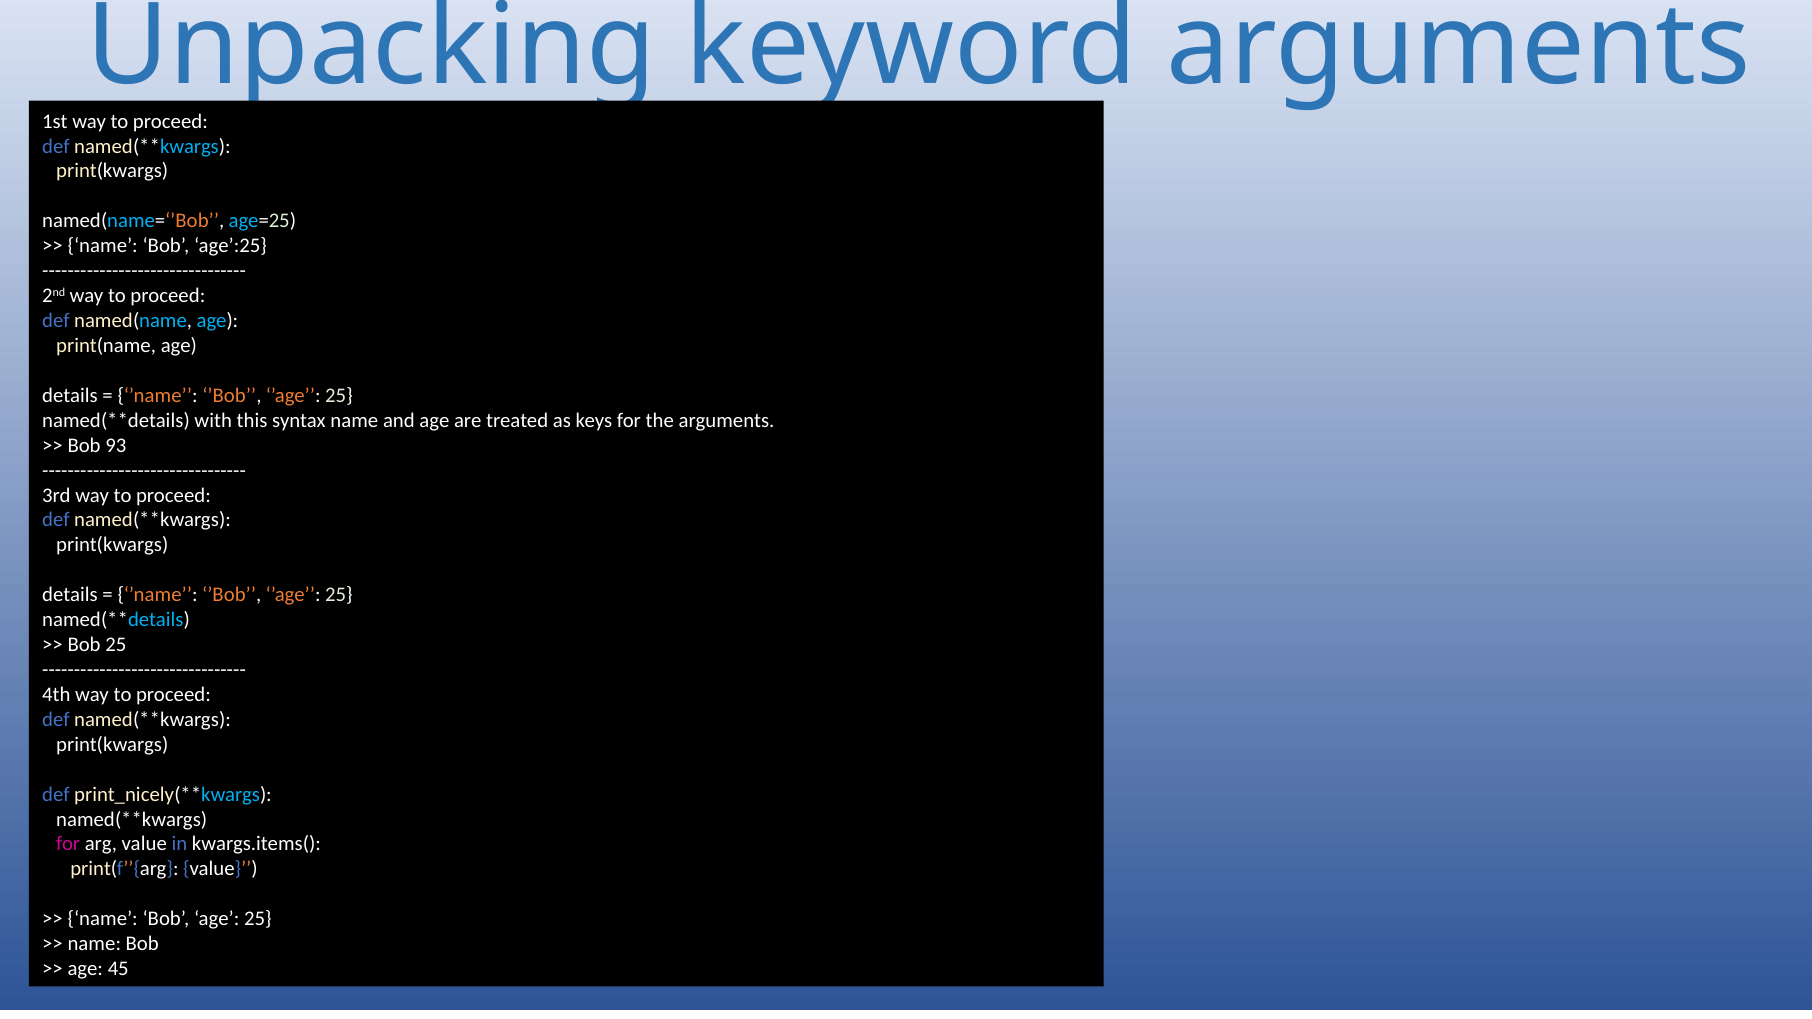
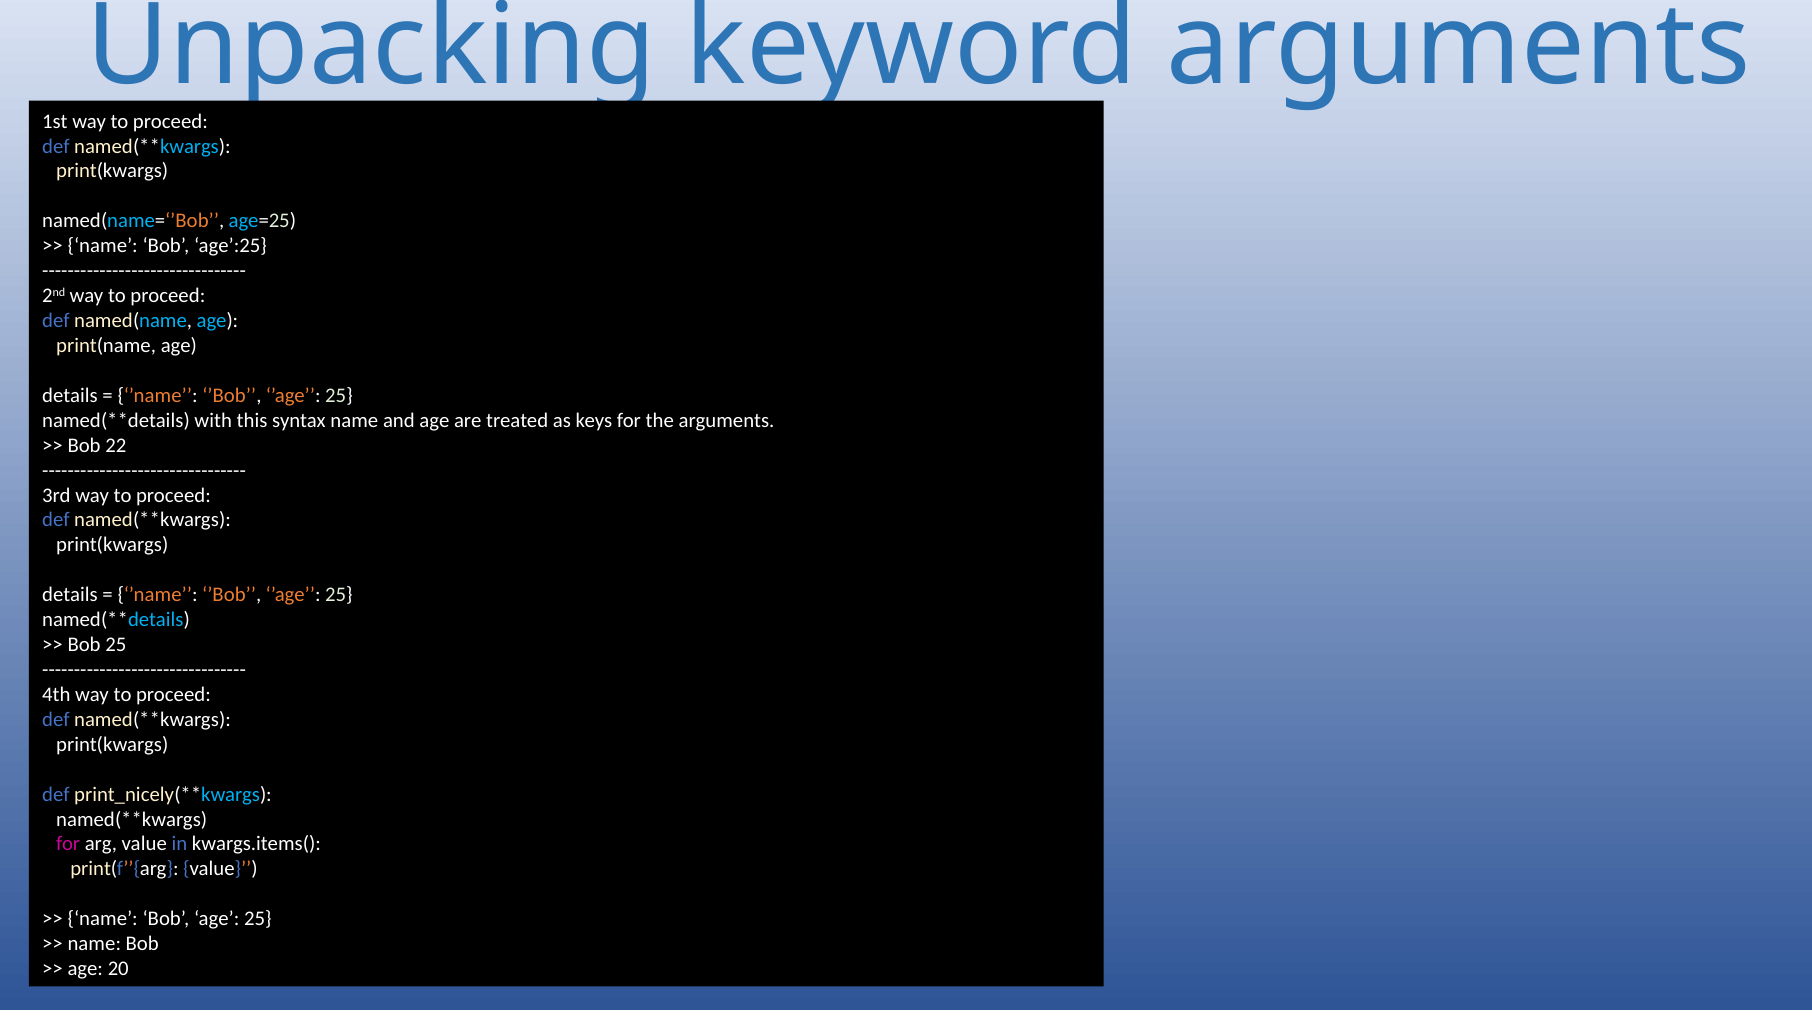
93: 93 -> 22
45: 45 -> 20
